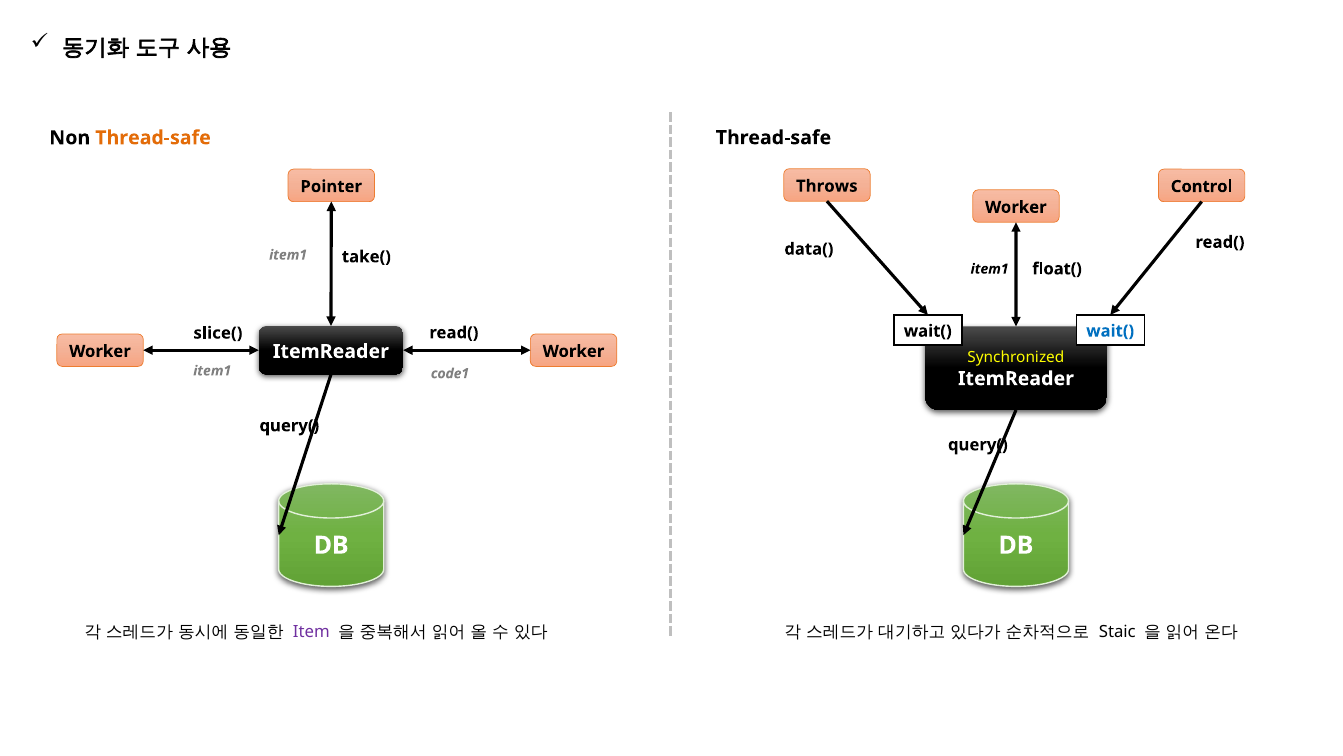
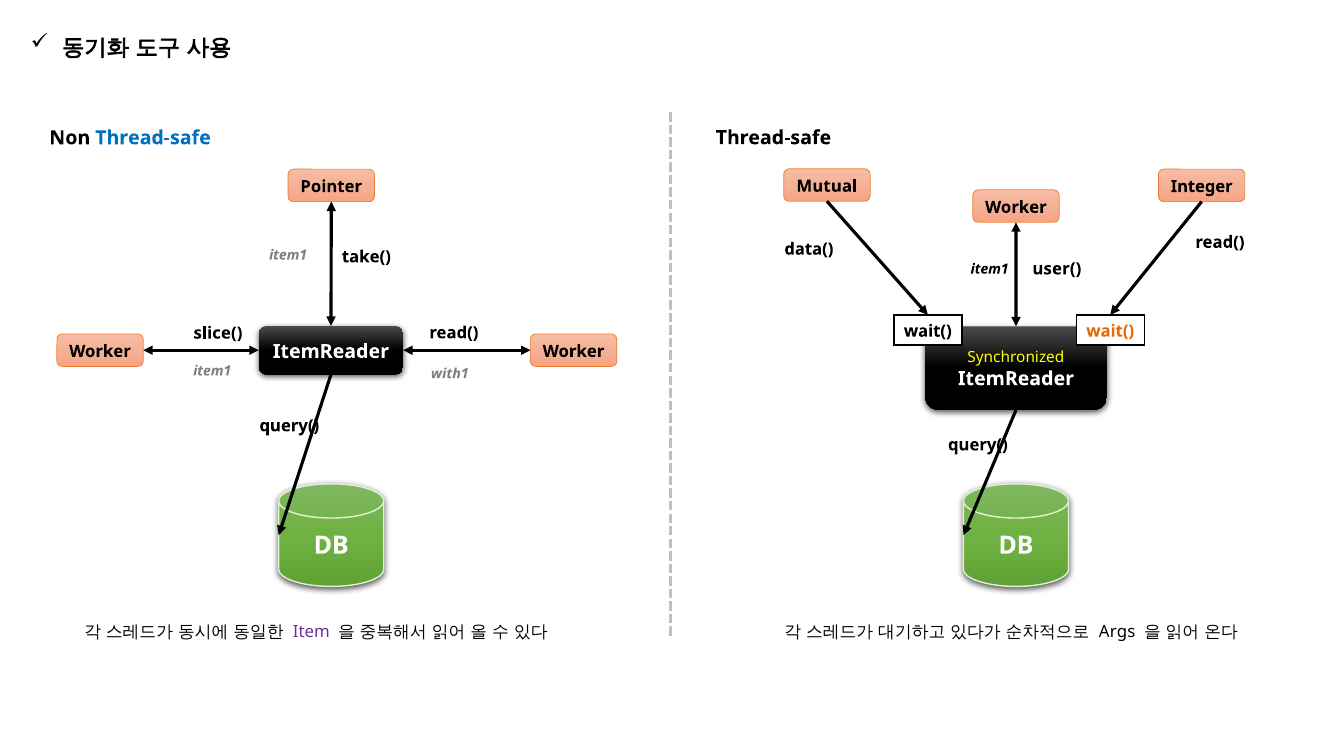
Thread-safe at (153, 138) colour: orange -> blue
Throws: Throws -> Mutual
Control: Control -> Integer
float(: float( -> user(
wait( at (1110, 331) colour: blue -> orange
code1: code1 -> with1
Staic: Staic -> Args
